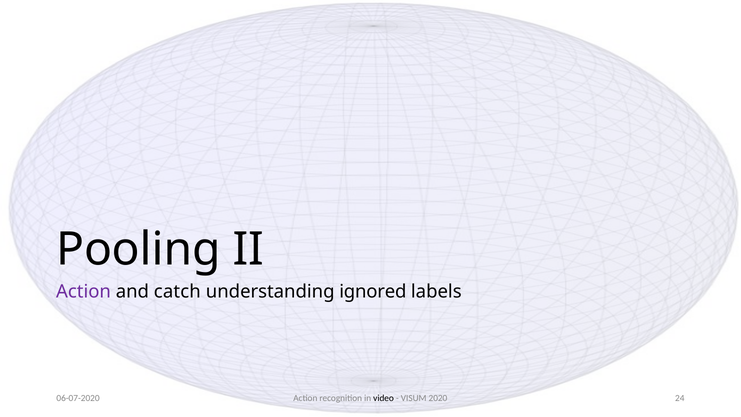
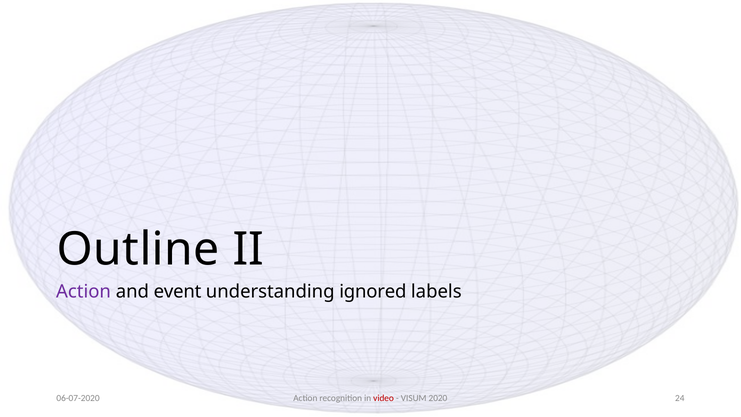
Pooling: Pooling -> Outline
catch: catch -> event
video colour: black -> red
